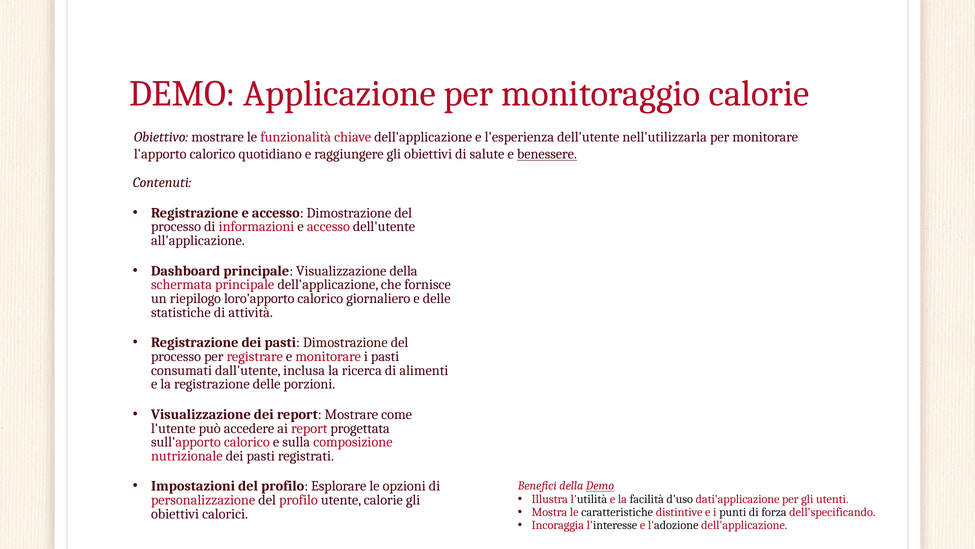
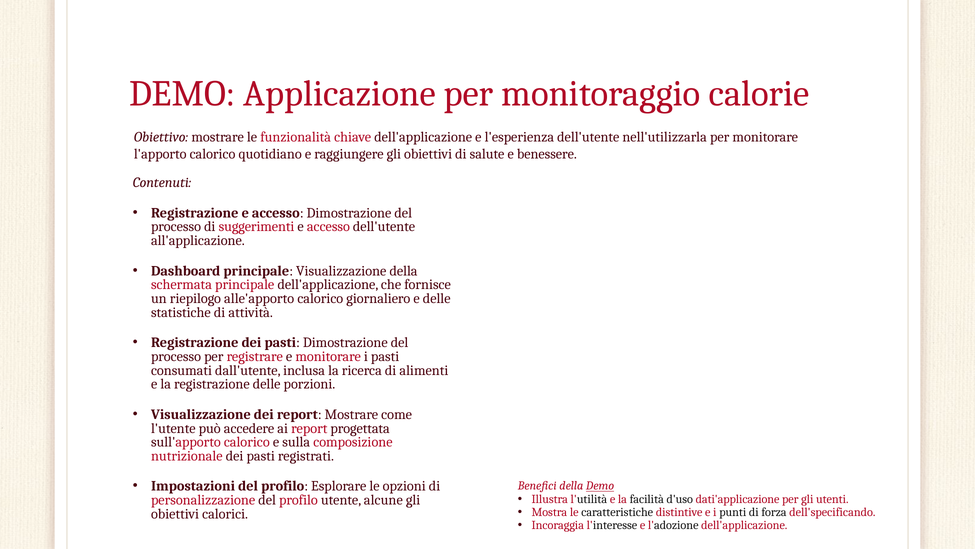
benessere underline: present -> none
informazioni: informazioni -> suggerimenti
loro'apporto: loro'apporto -> alle'apporto
utente calorie: calorie -> alcune
